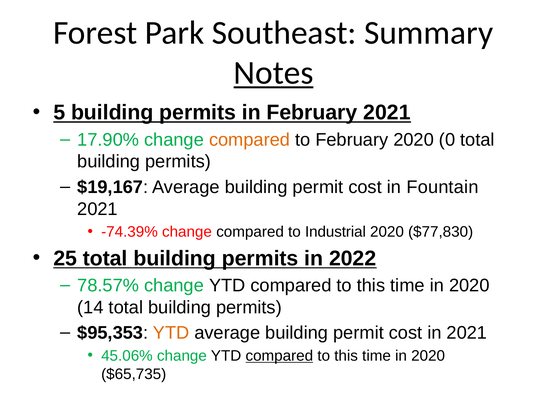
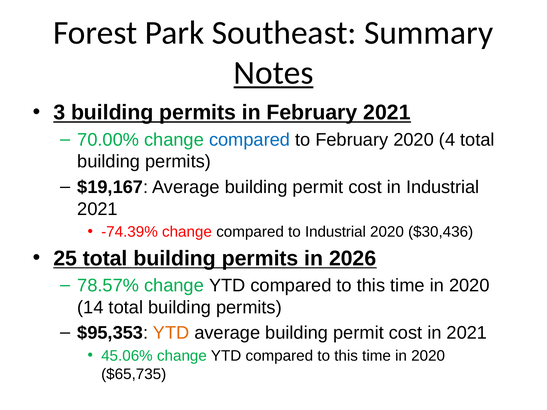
5: 5 -> 3
17.90%: 17.90% -> 70.00%
compared at (250, 140) colour: orange -> blue
0: 0 -> 4
in Fountain: Fountain -> Industrial
$77,830: $77,830 -> $30,436
2022: 2022 -> 2026
compared at (279, 356) underline: present -> none
